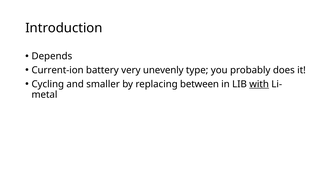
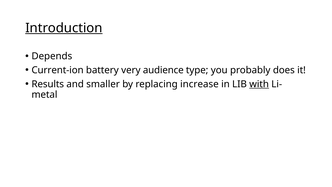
Introduction underline: none -> present
unevenly: unevenly -> audience
Cycling: Cycling -> Results
between: between -> increase
